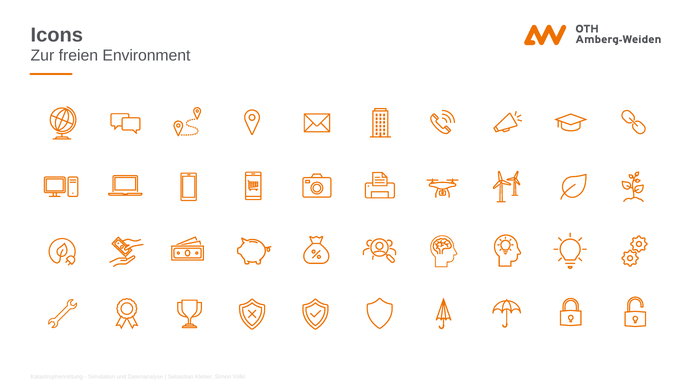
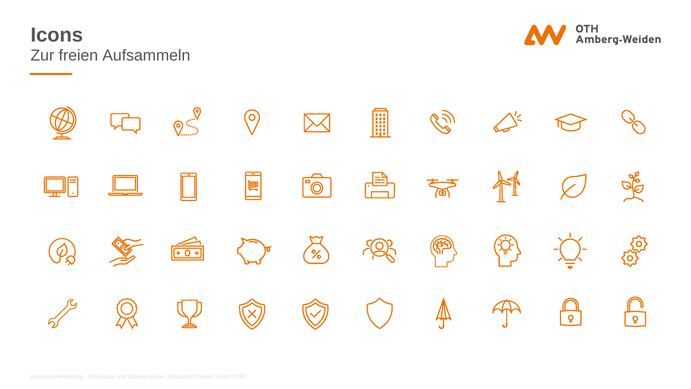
Environment: Environment -> Aufsammeln
